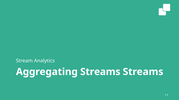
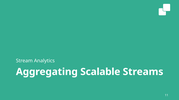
Aggregating Streams: Streams -> Scalable
